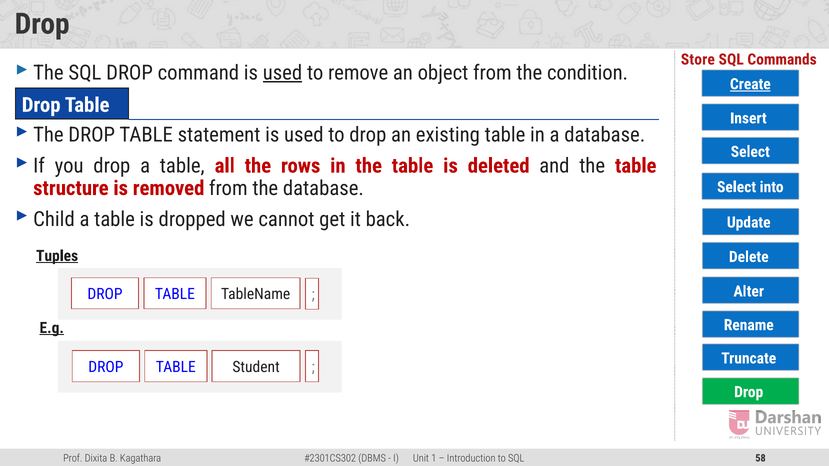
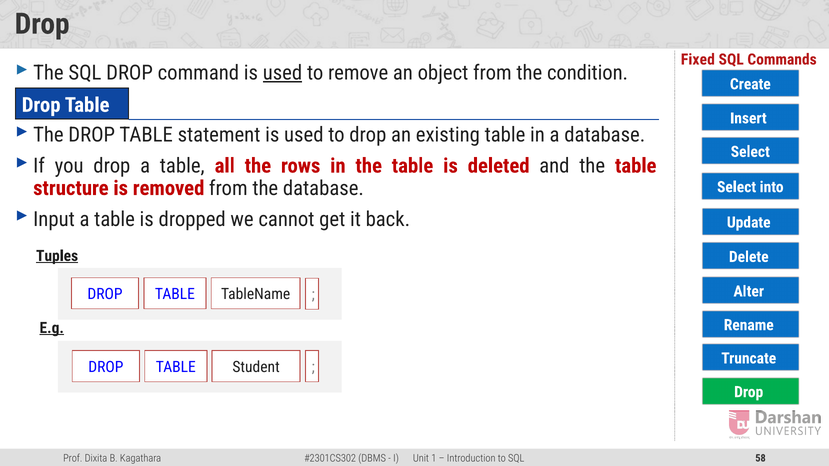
Store: Store -> Fixed
Create underline: present -> none
Child: Child -> Input
